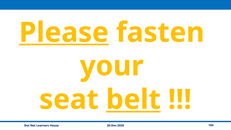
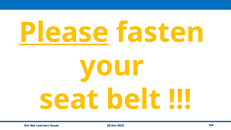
belt underline: present -> none
